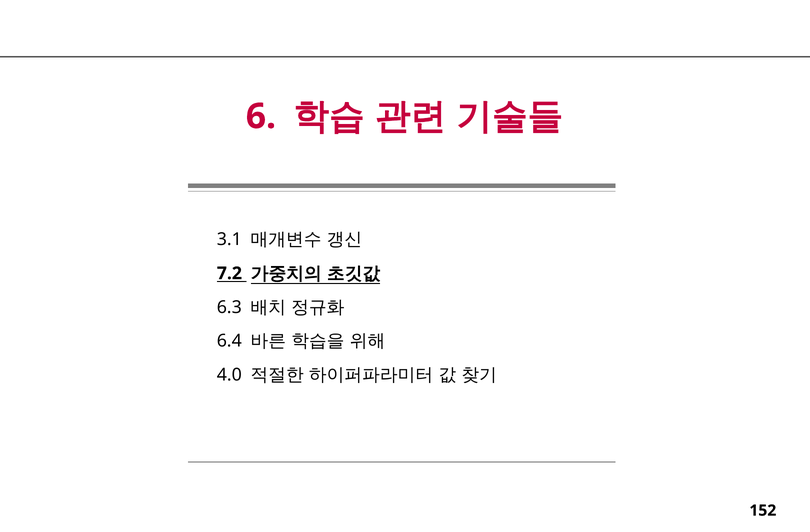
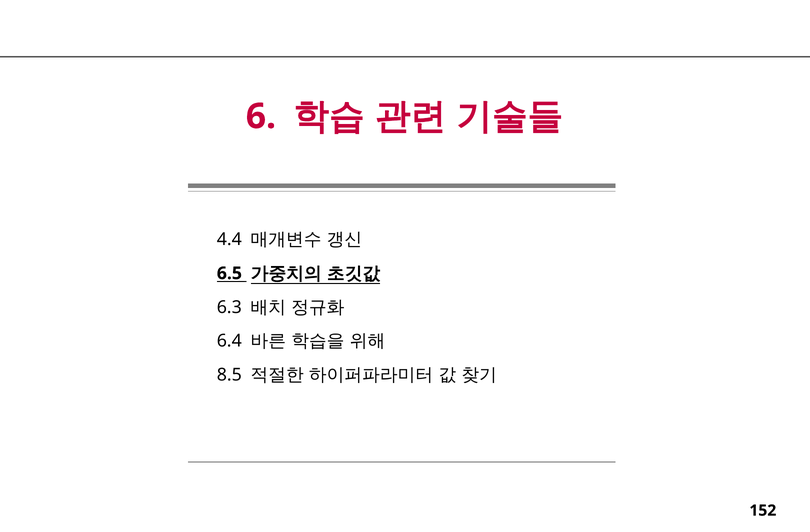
3.1: 3.1 -> 4.4
7.2: 7.2 -> 6.5
4.0: 4.0 -> 8.5
